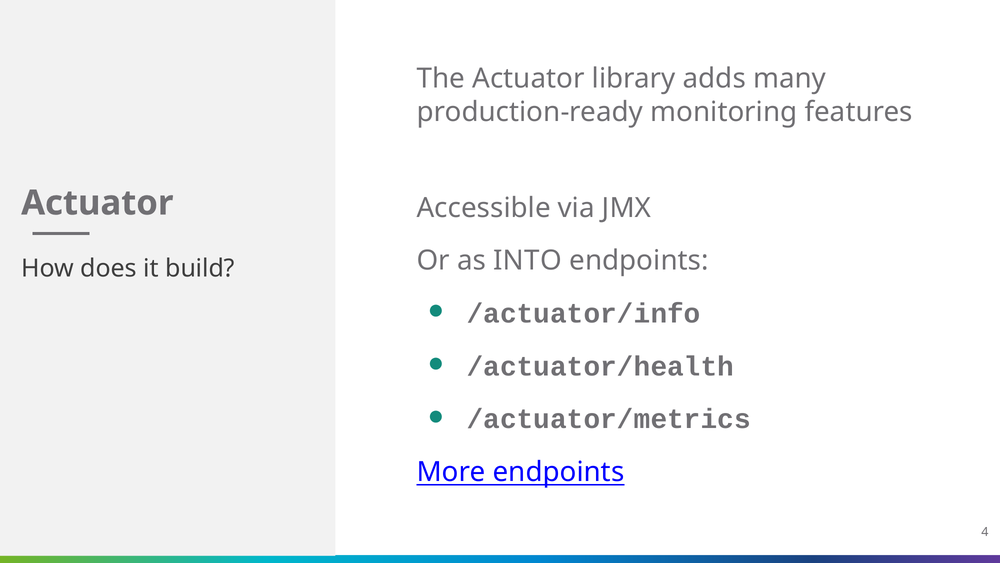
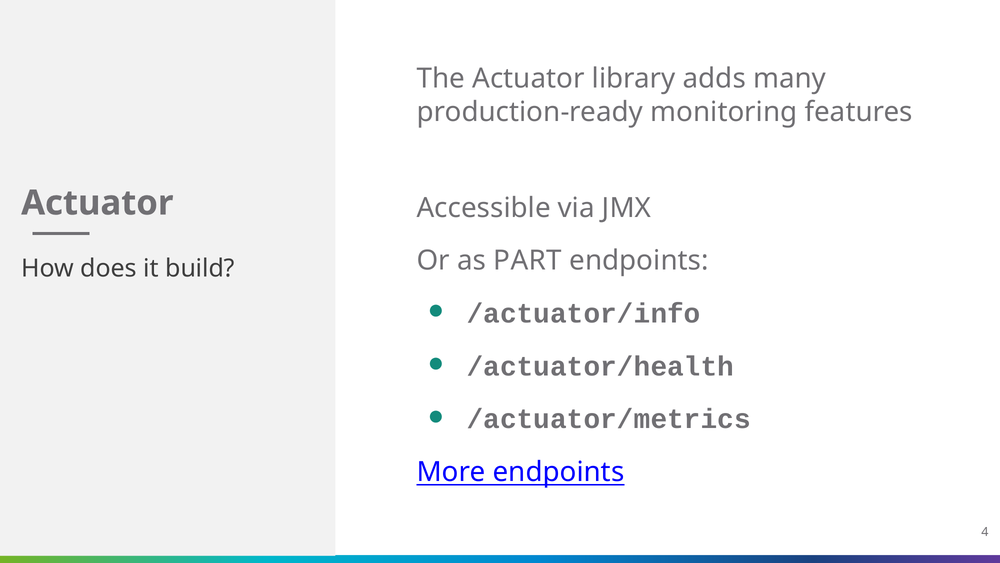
INTO: INTO -> PART
